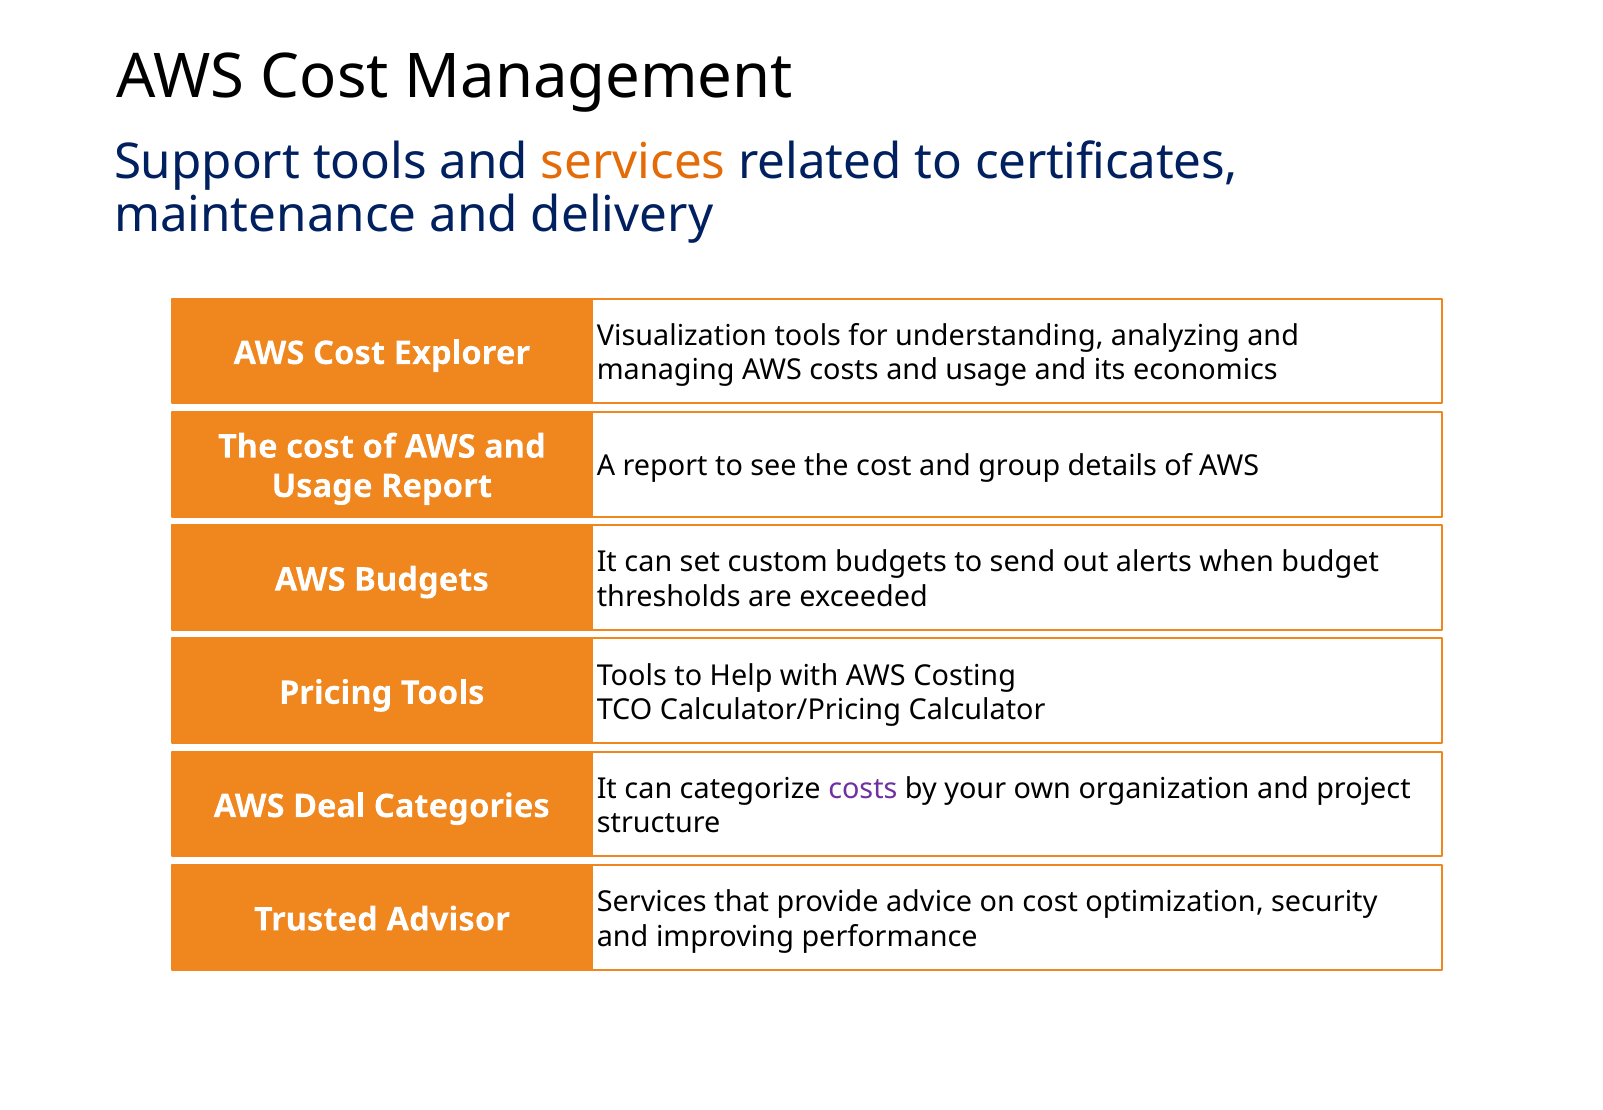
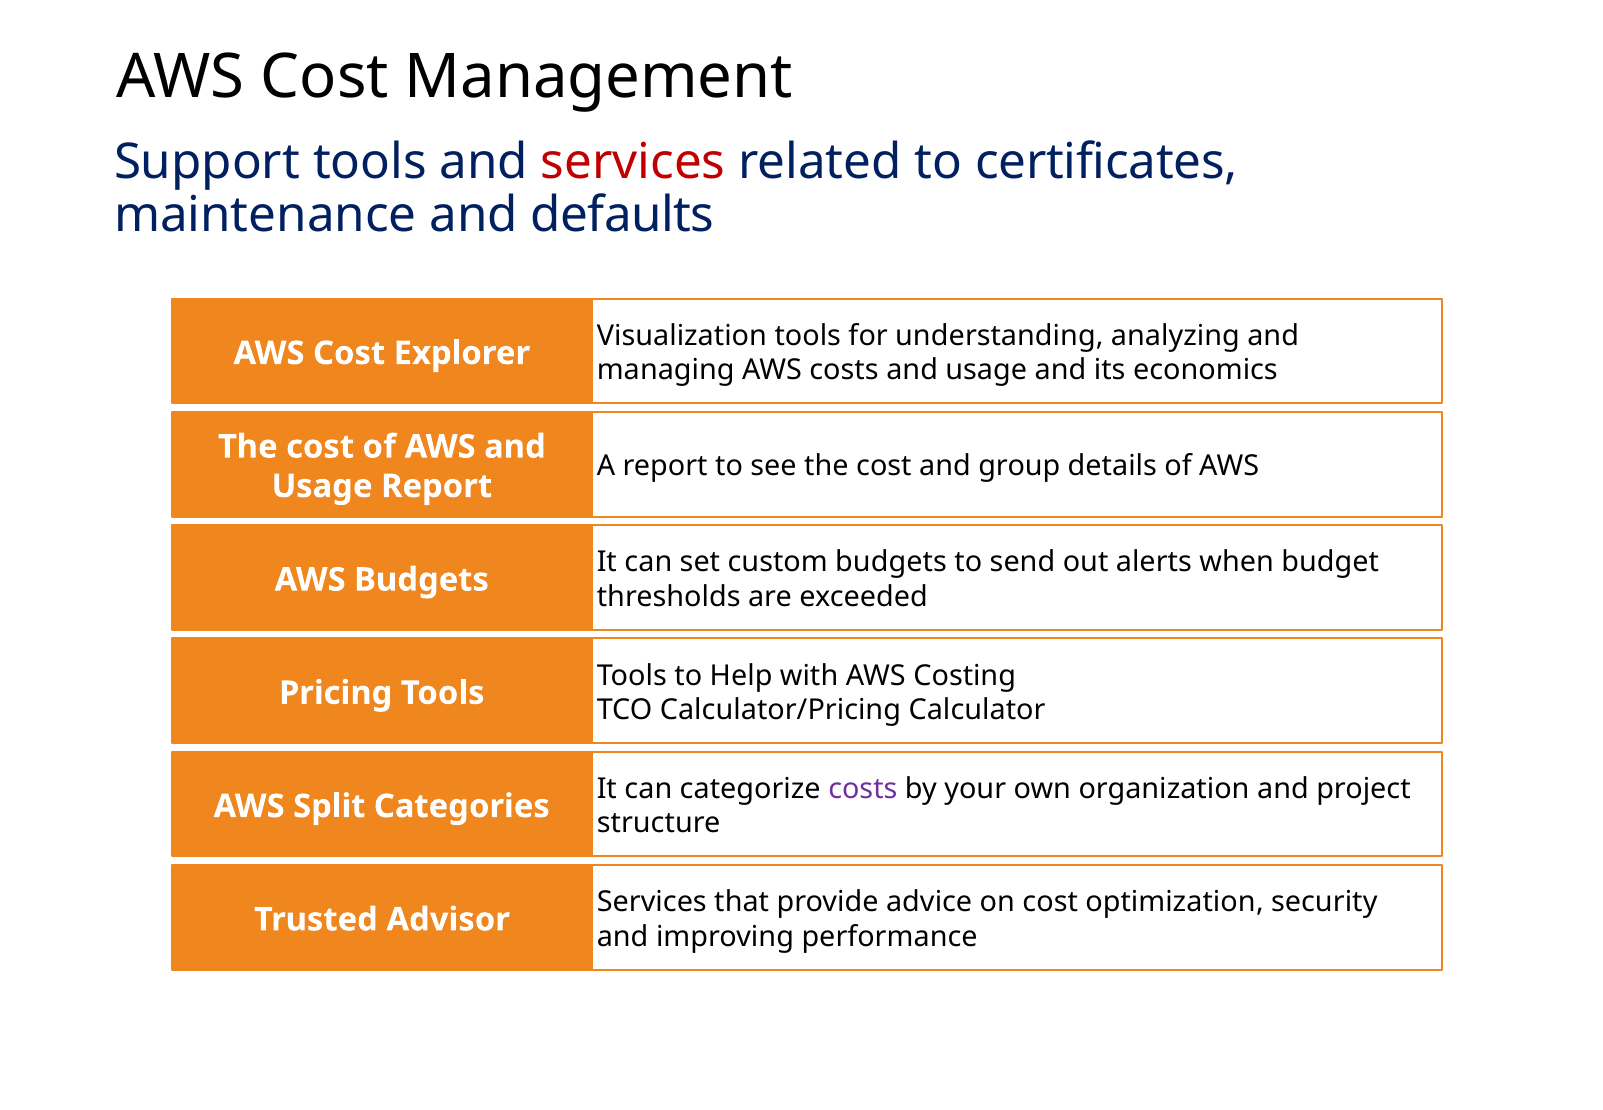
services at (633, 162) colour: orange -> red
delivery: delivery -> defaults
Deal: Deal -> Split
